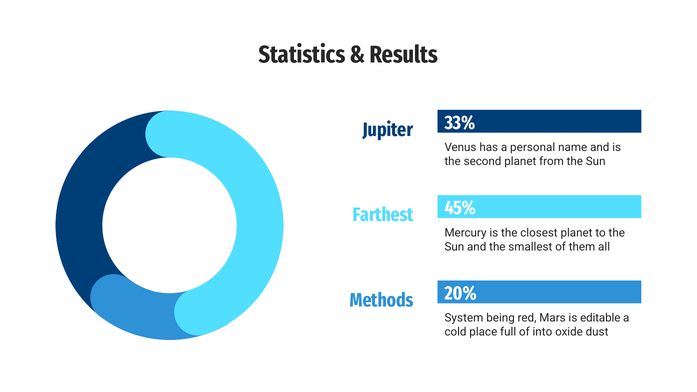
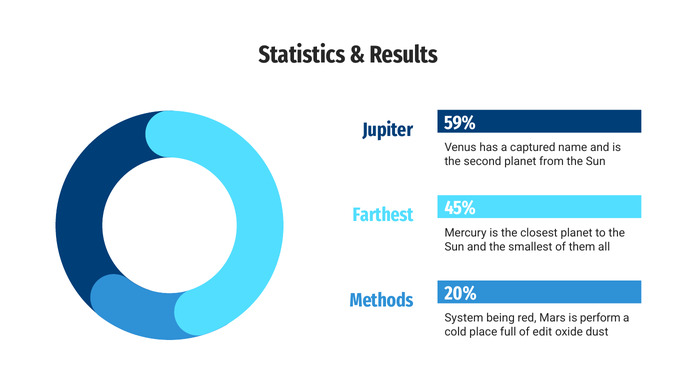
33%: 33% -> 59%
personal: personal -> captured
editable: editable -> perform
into: into -> edit
